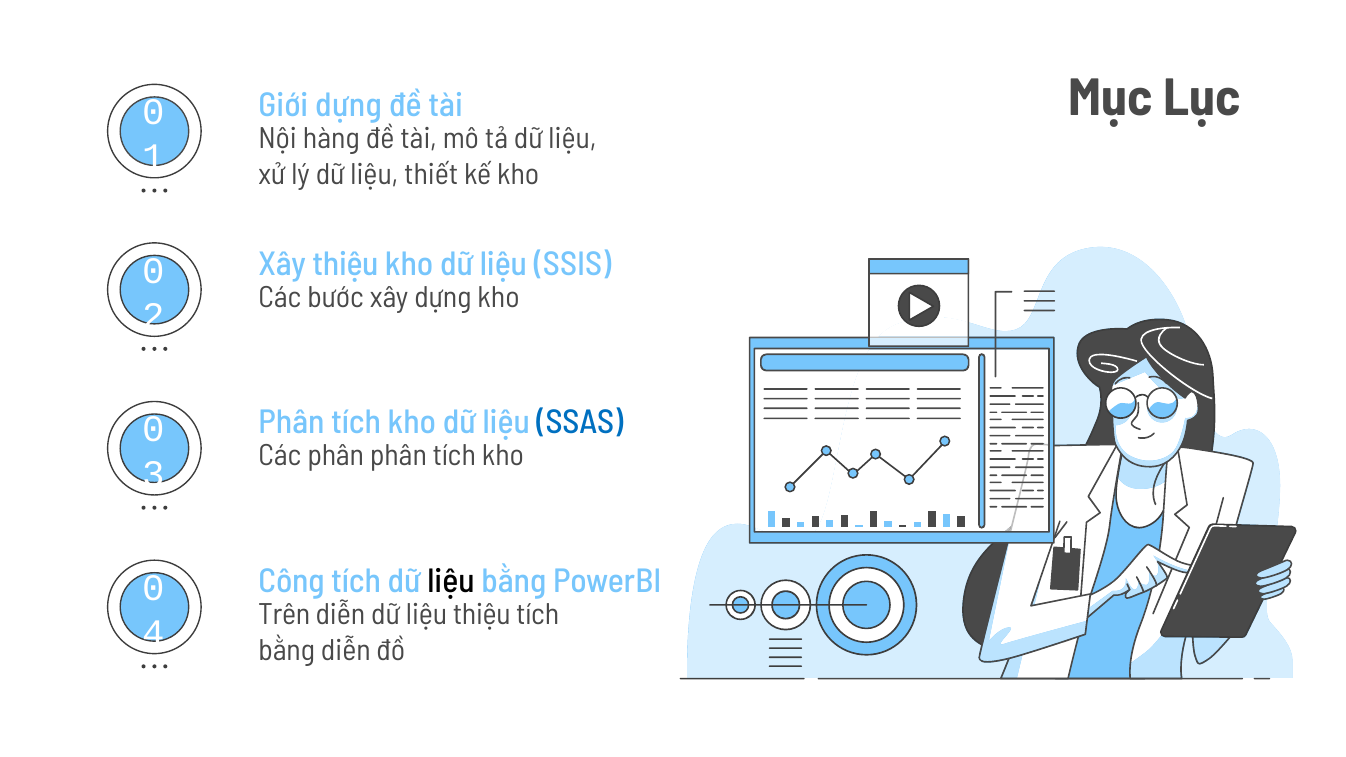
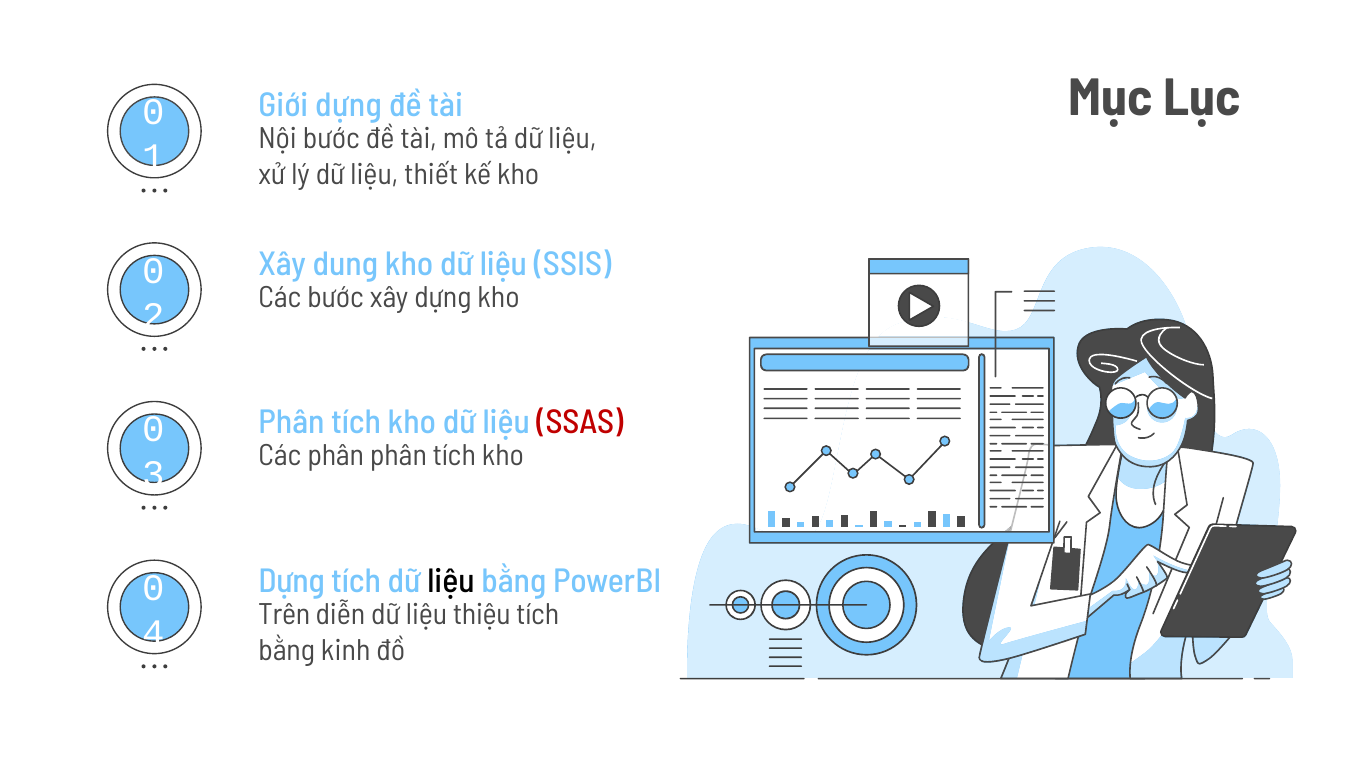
Nội hàng: hàng -> bước
Xây thiệu: thiệu -> dung
SSAS colour: blue -> red
Công at (292, 582): Công -> Dựng
bằng diễn: diễn -> kinh
